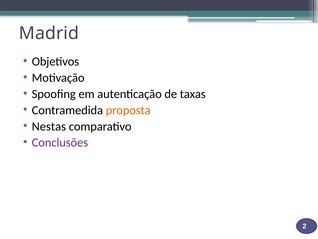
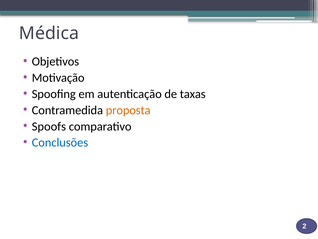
Madrid: Madrid -> Médica
Nestas: Nestas -> Spoofs
Conclusões colour: purple -> blue
